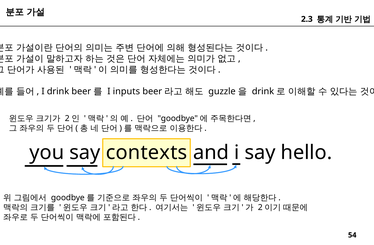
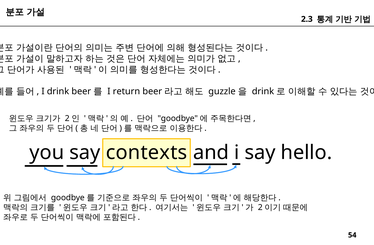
inputs: inputs -> return
